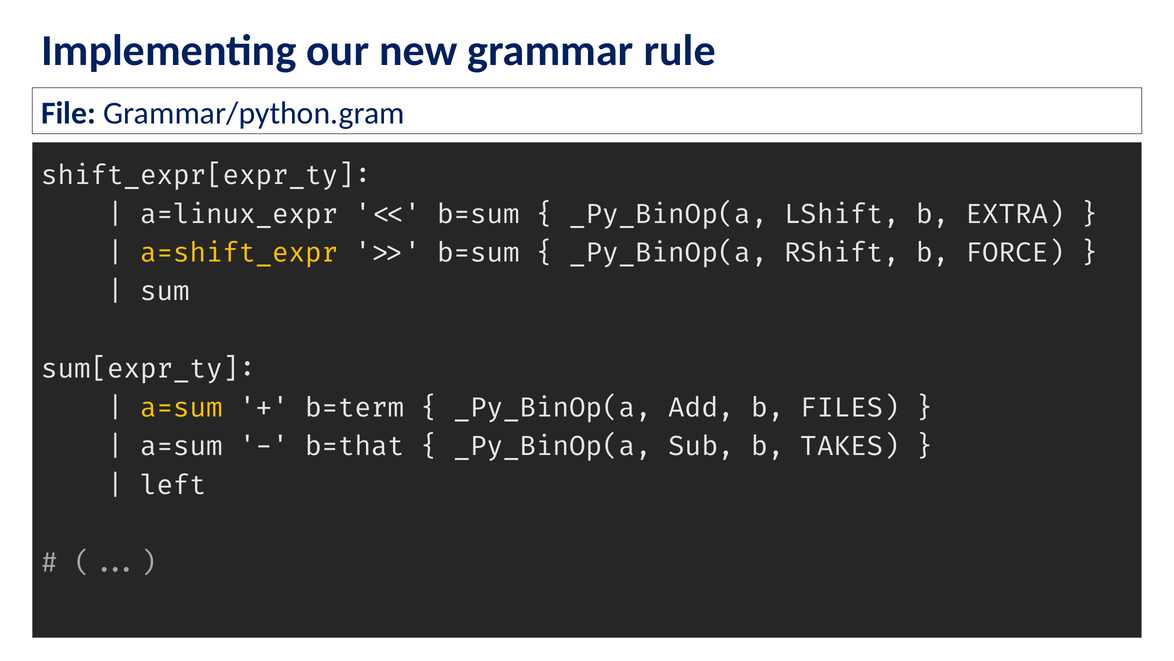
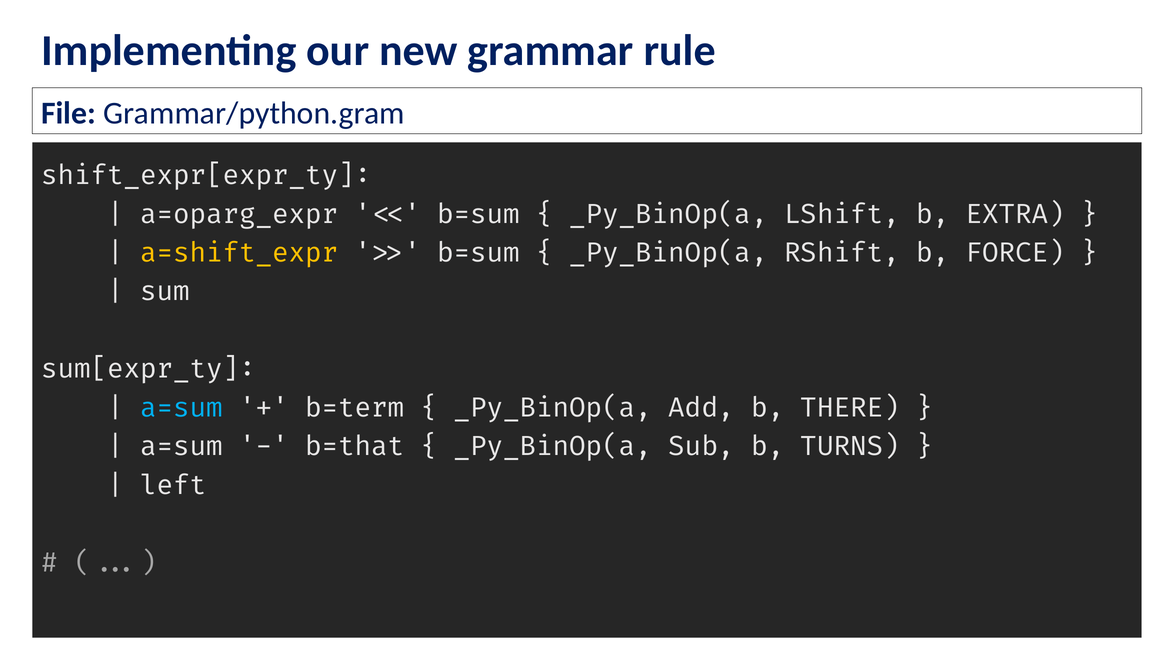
a=linux_expr: a=linux_expr -> a=oparg_expr
a=sum at (181, 407) colour: yellow -> light blue
FILES: FILES -> THERE
TAKES: TAKES -> TURNS
